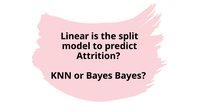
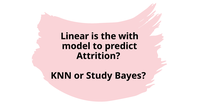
split: split -> with
or Bayes: Bayes -> Study
